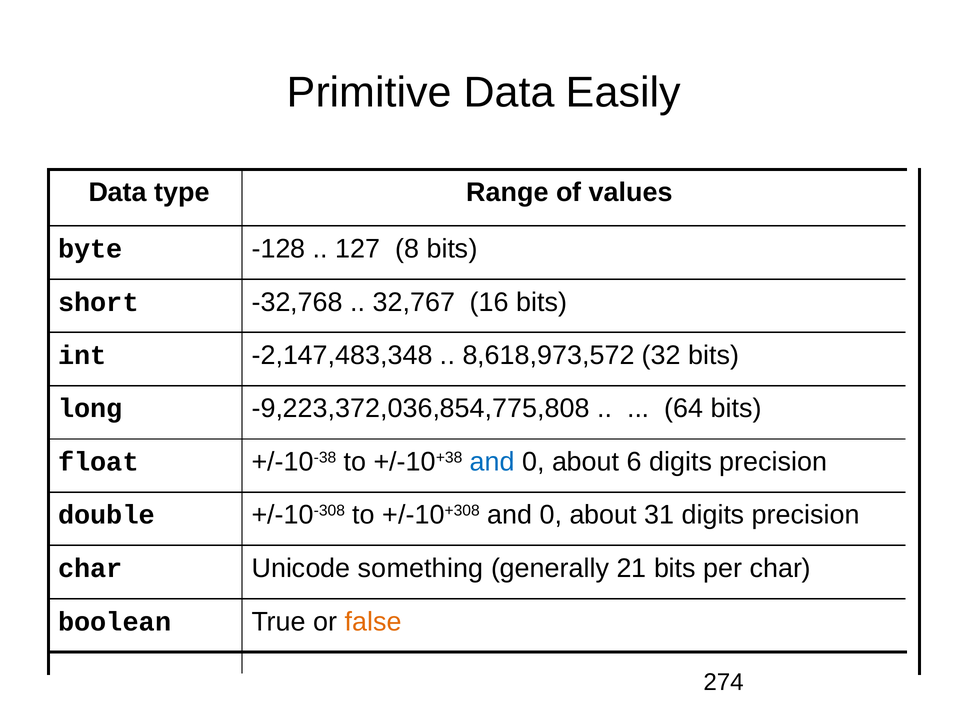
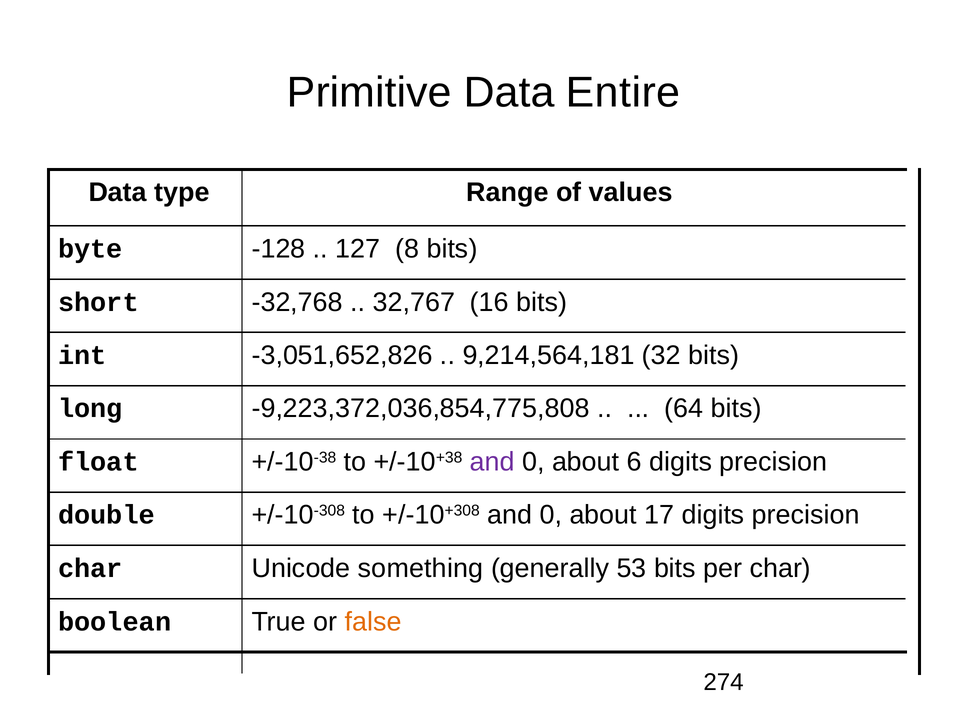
Easily: Easily -> Entire
-2,147,483,348: -2,147,483,348 -> -3,051,652,826
8,618,973,572: 8,618,973,572 -> 9,214,564,181
and at (492, 462) colour: blue -> purple
31: 31 -> 17
21: 21 -> 53
